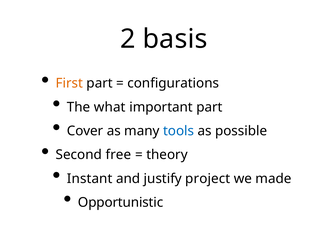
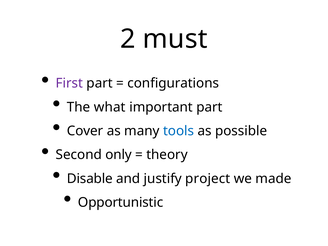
basis: basis -> must
First colour: orange -> purple
free: free -> only
Instant: Instant -> Disable
